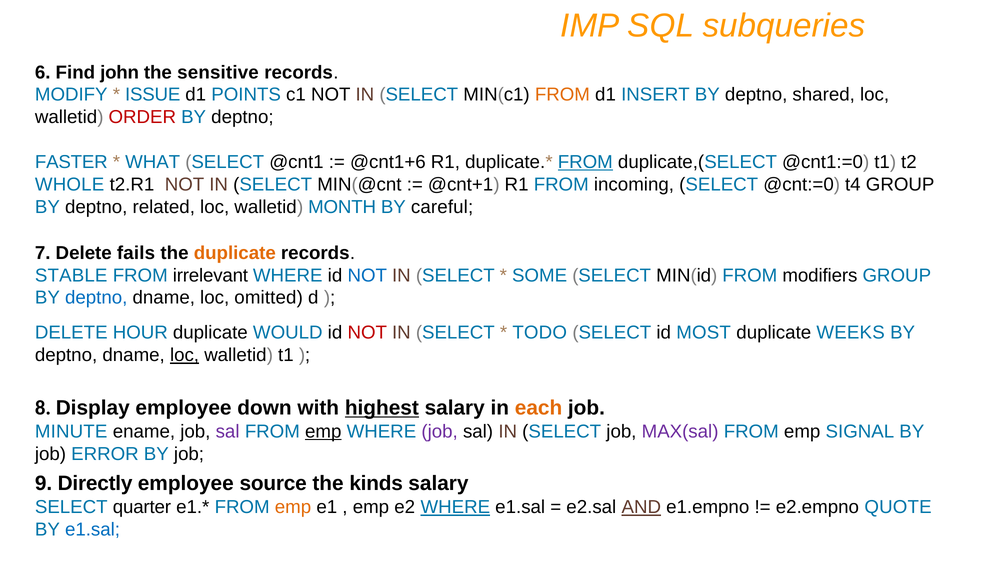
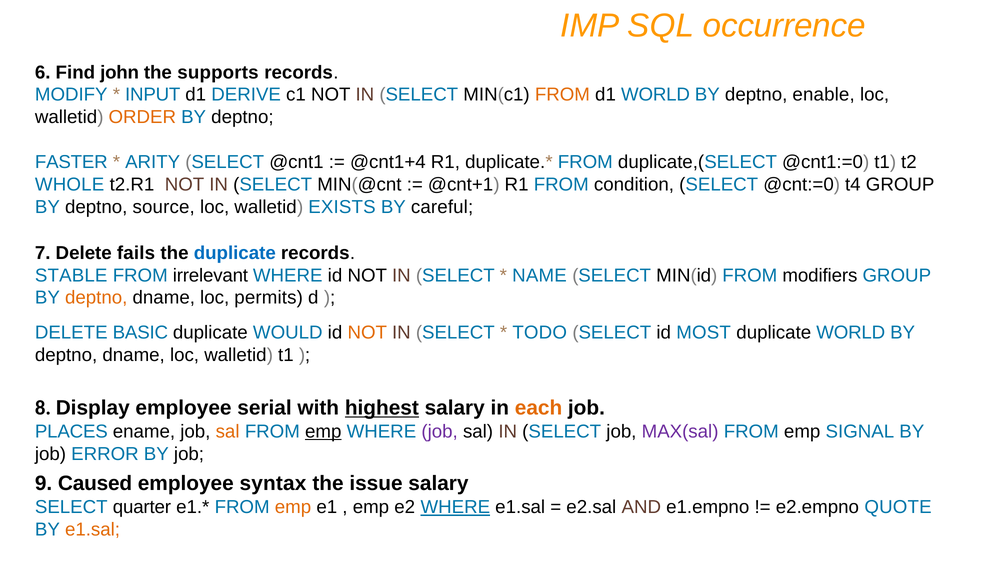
subqueries: subqueries -> occurrence
sensitive: sensitive -> supports
ISSUE: ISSUE -> INPUT
POINTS: POINTS -> DERIVE
d1 INSERT: INSERT -> WORLD
shared: shared -> enable
ORDER colour: red -> orange
WHAT: WHAT -> ARITY
@cnt1+6: @cnt1+6 -> @cnt1+4
FROM at (585, 162) underline: present -> none
incoming: incoming -> condition
related: related -> source
MONTH: MONTH -> EXISTS
duplicate at (235, 253) colour: orange -> blue
NOT at (367, 276) colour: blue -> black
SOME: SOME -> NAME
deptno at (96, 298) colour: blue -> orange
omitted: omitted -> permits
HOUR: HOUR -> BASIC
NOT at (367, 333) colour: red -> orange
duplicate WEEKS: WEEKS -> WORLD
loc at (185, 355) underline: present -> none
down: down -> serial
MINUTE: MINUTE -> PLACES
sal at (228, 432) colour: purple -> orange
Directly: Directly -> Caused
source: source -> syntax
kinds: kinds -> issue
AND underline: present -> none
e1.sal at (93, 530) colour: blue -> orange
